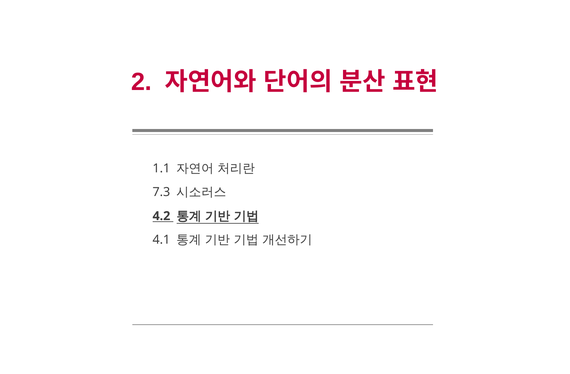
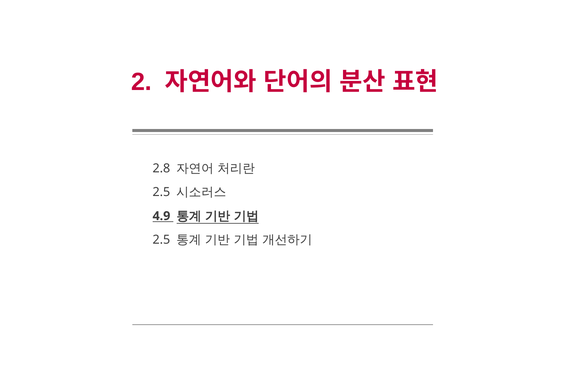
1.1: 1.1 -> 2.8
7.3 at (161, 192): 7.3 -> 2.5
4.2: 4.2 -> 4.9
4.1 at (161, 240): 4.1 -> 2.5
